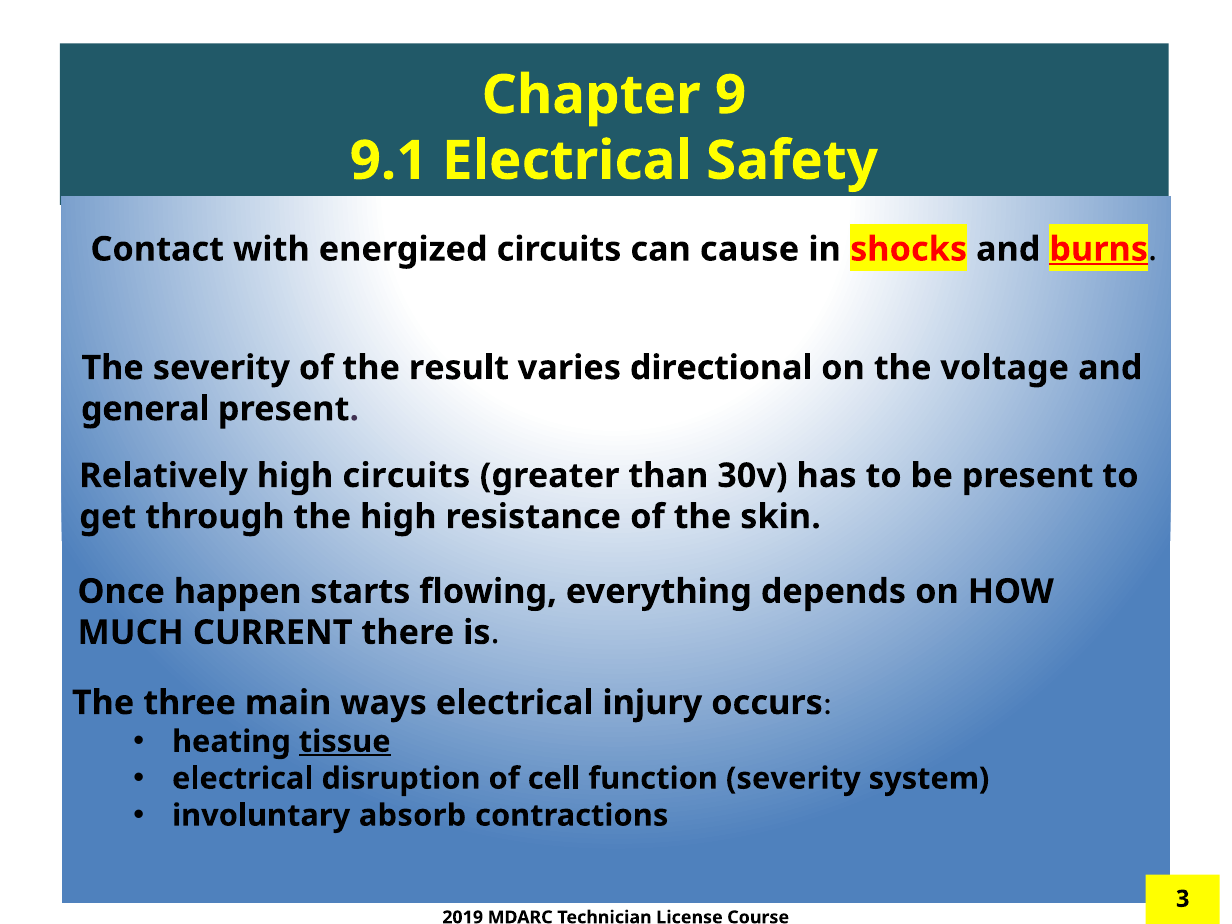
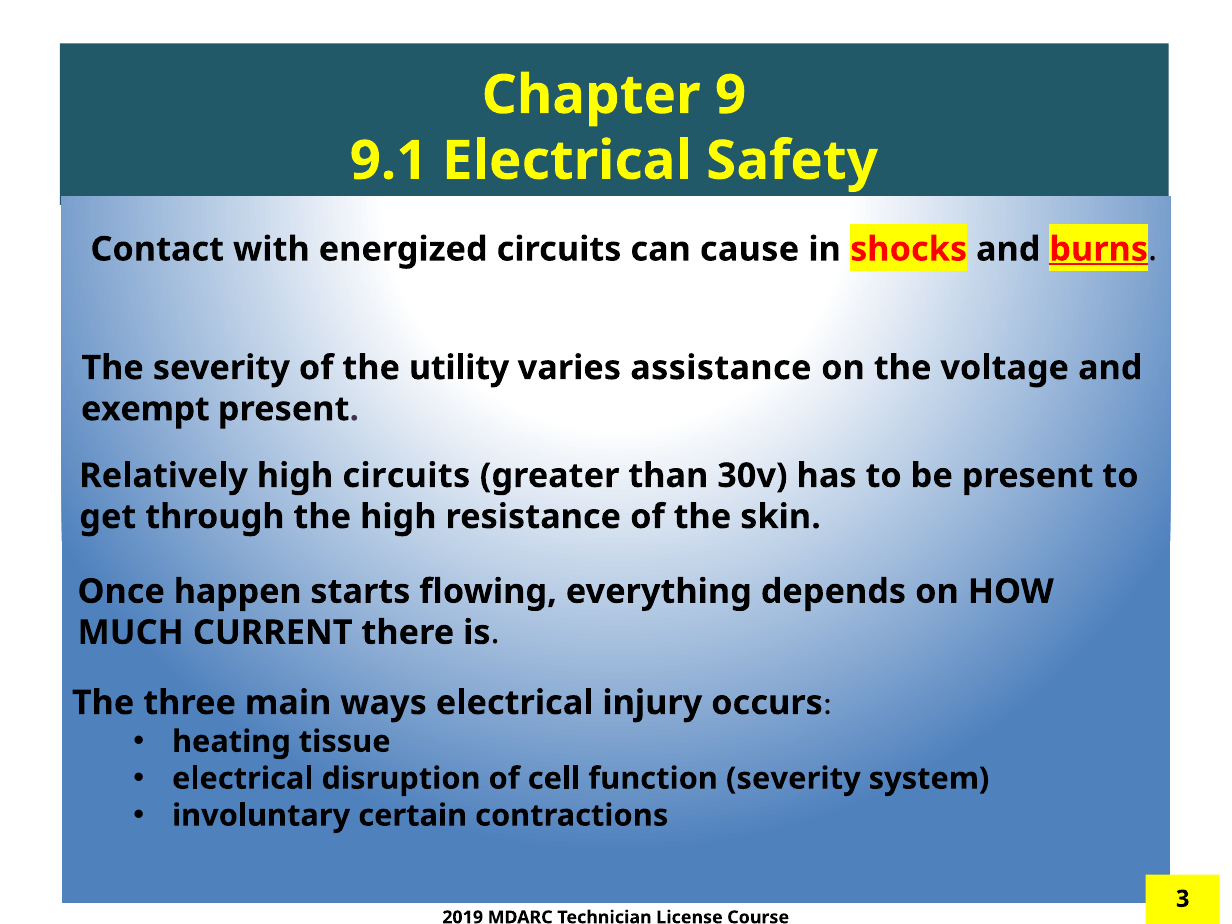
result: result -> utility
directional: directional -> assistance
general: general -> exempt
tissue underline: present -> none
absorb: absorb -> certain
